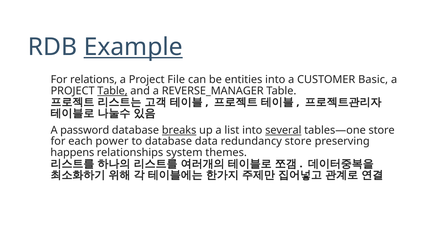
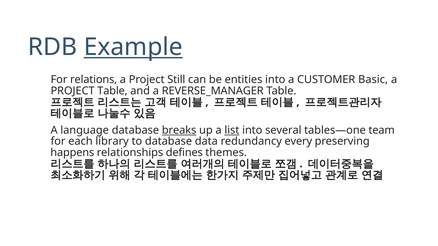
File: File -> Still
Table at (112, 91) underline: present -> none
password: password -> language
list underline: none -> present
several underline: present -> none
tables—one store: store -> team
power: power -> library
redundancy store: store -> every
system: system -> defines
